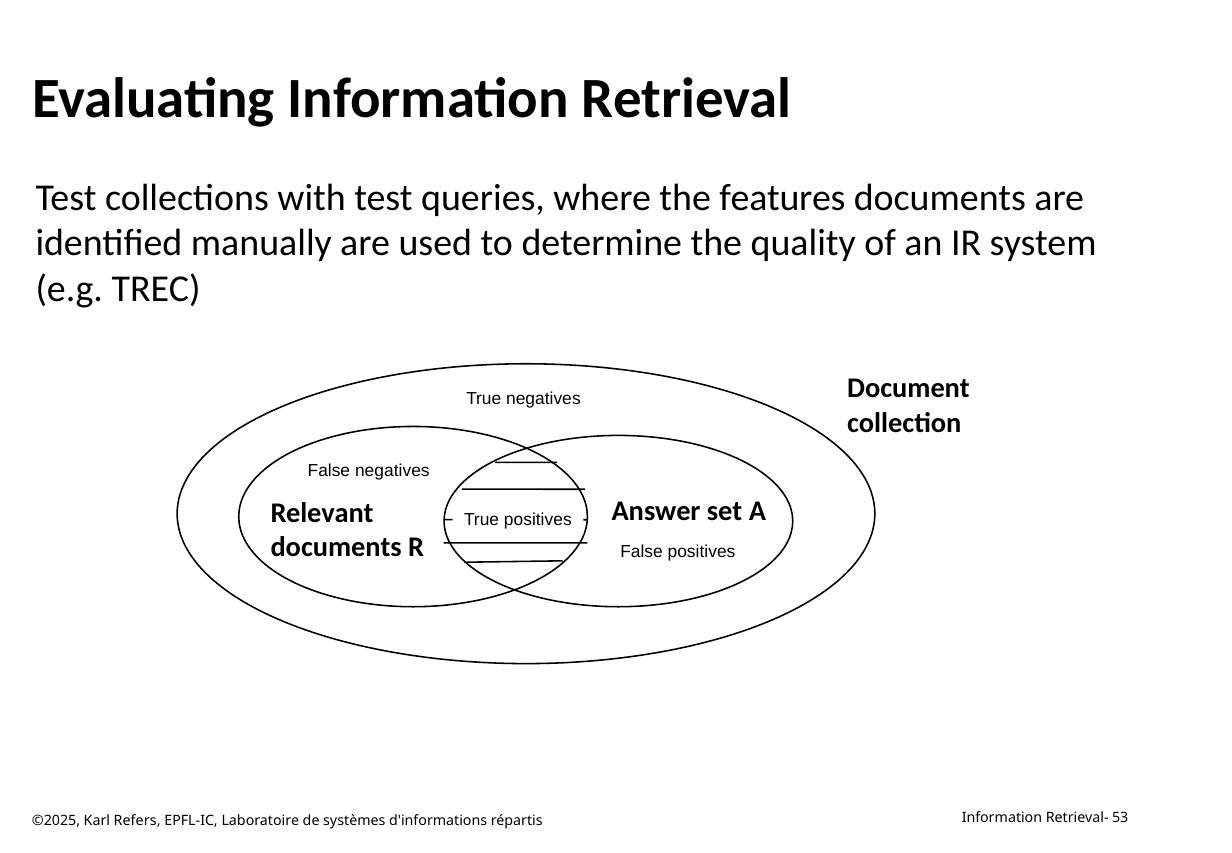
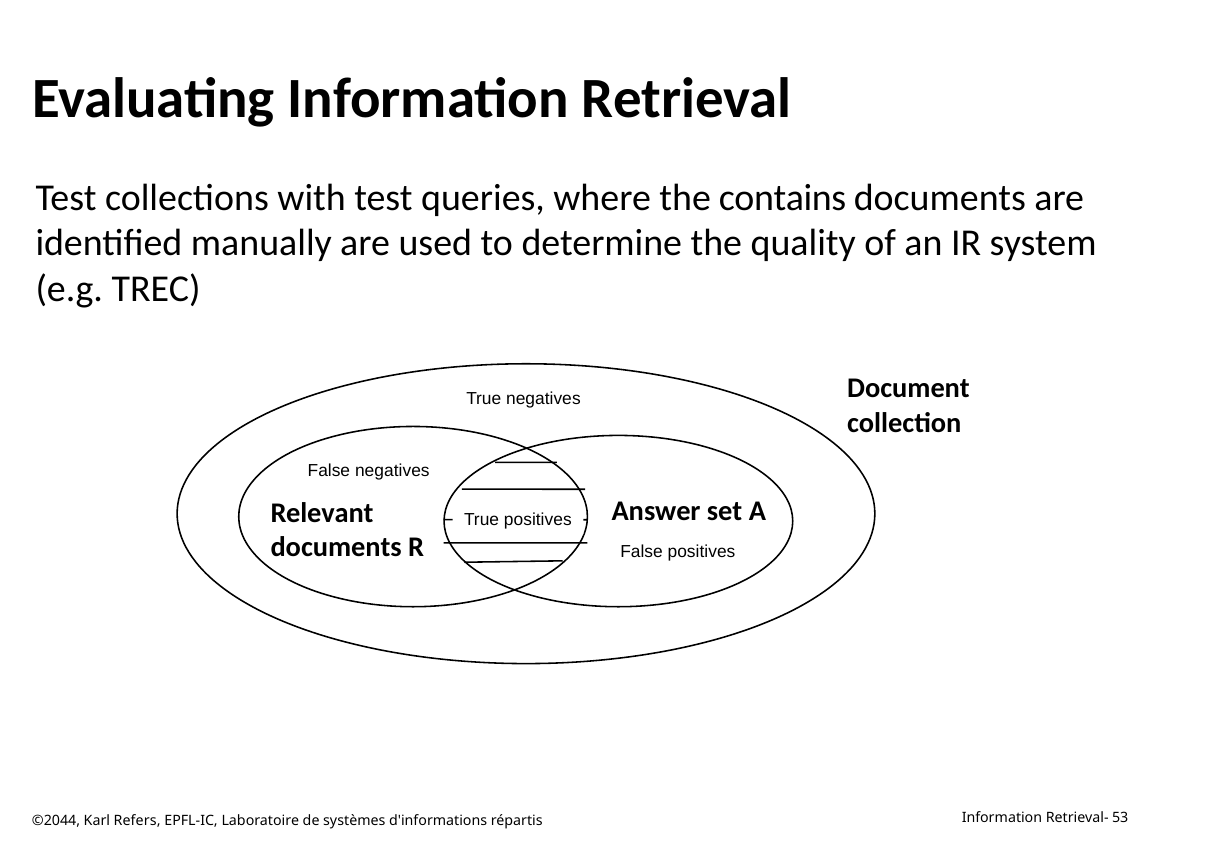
features: features -> contains
©2025: ©2025 -> ©2044
